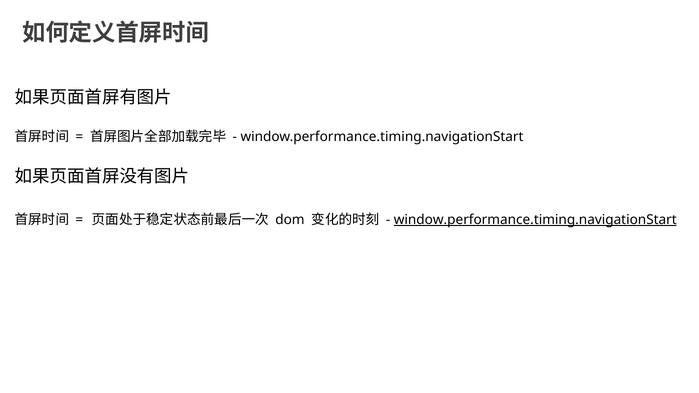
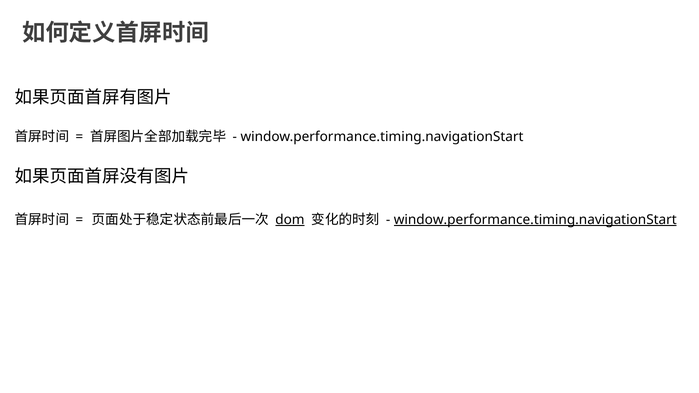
dom underline: none -> present
